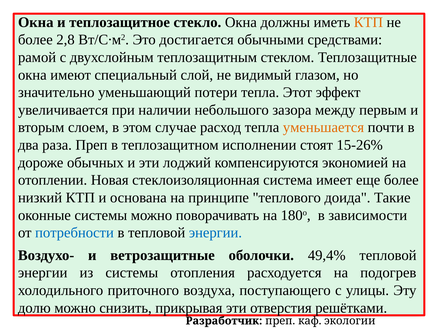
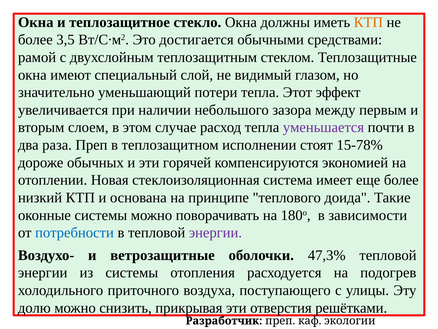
2,8: 2,8 -> 3,5
уменьшается colour: orange -> purple
15-26%: 15-26% -> 15-78%
лоджий: лоджий -> горячей
энергии at (215, 232) colour: blue -> purple
49,4%: 49,4% -> 47,3%
